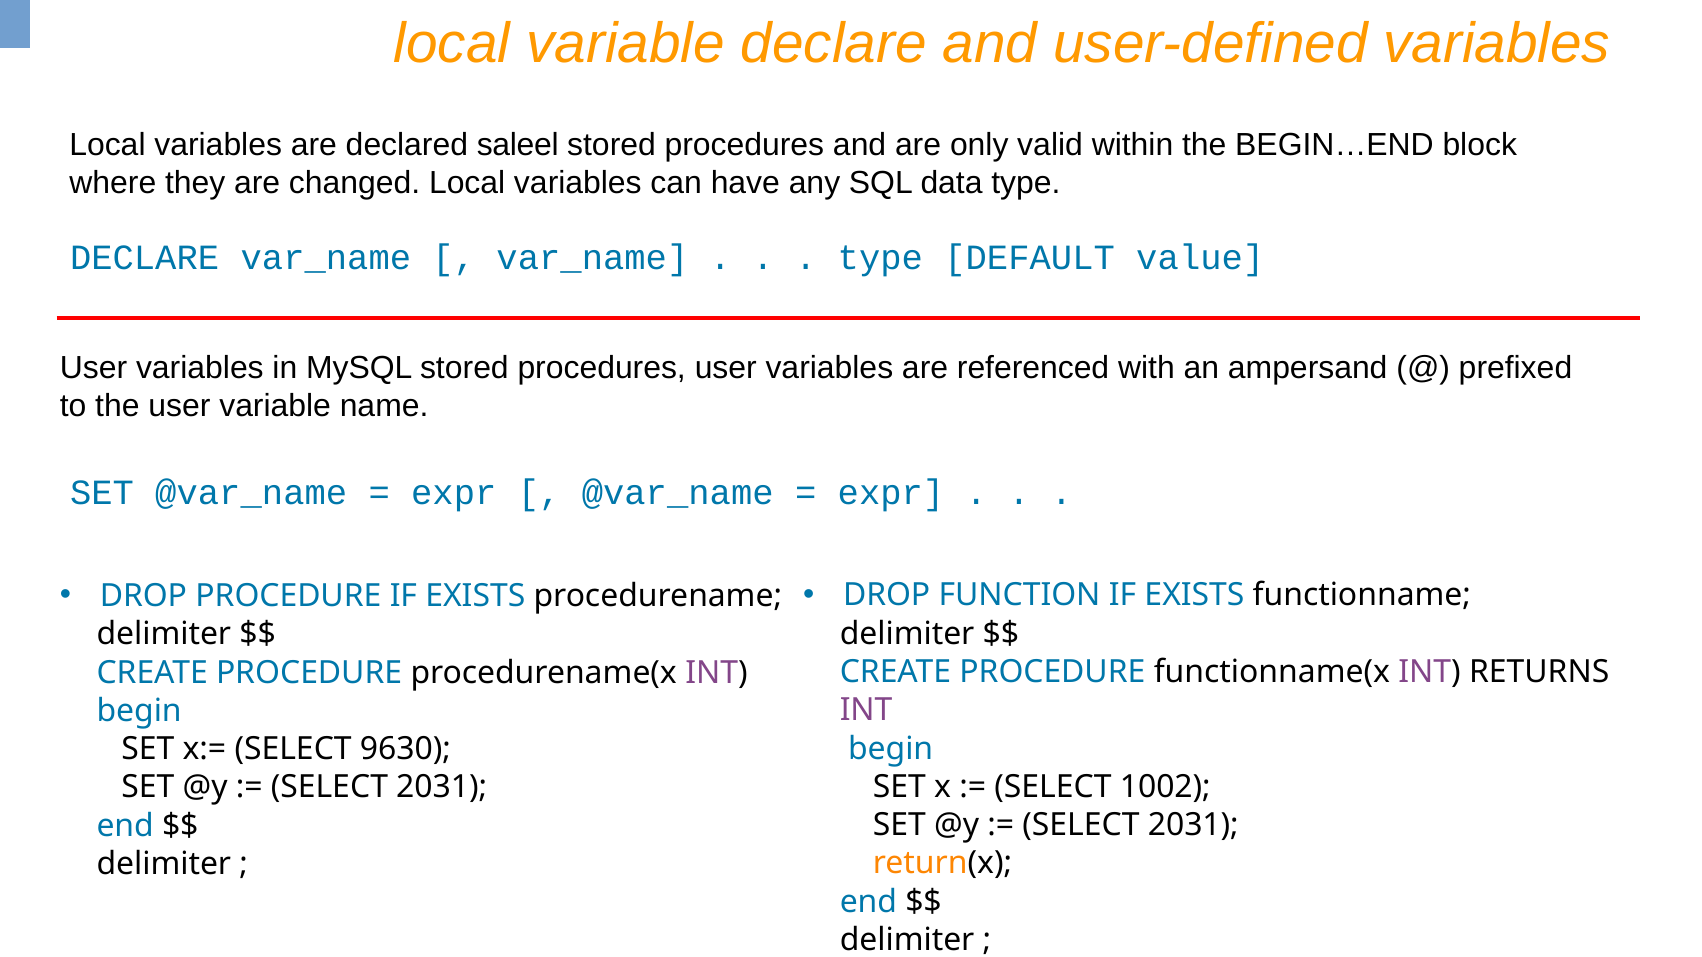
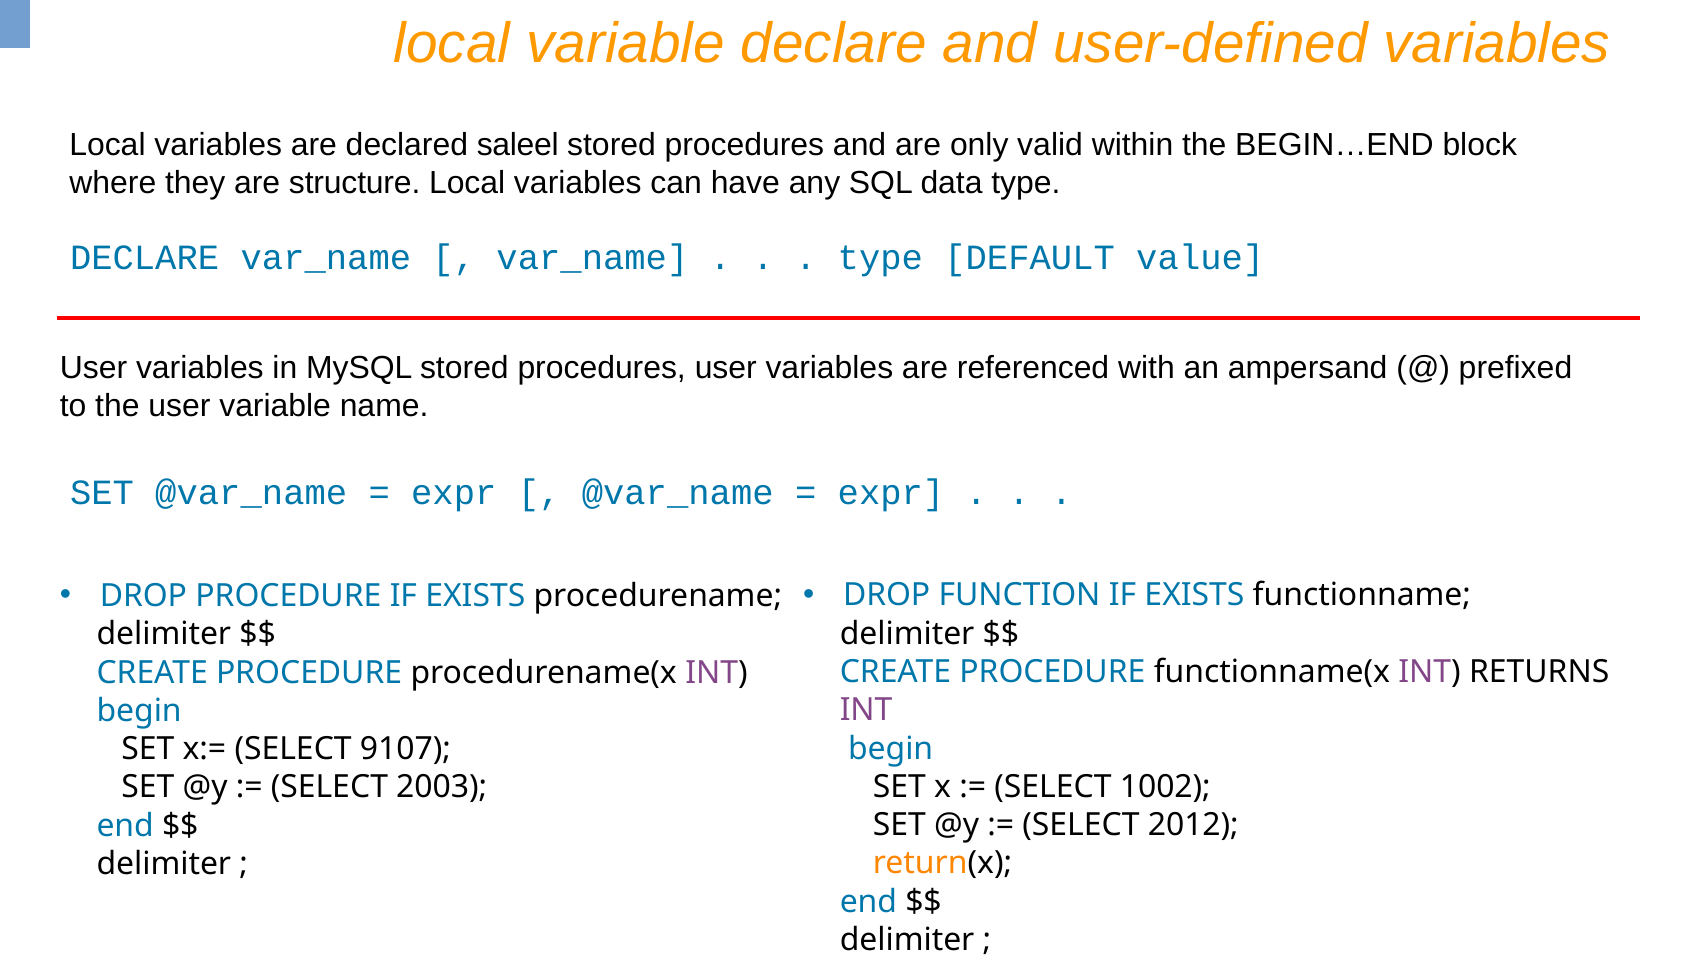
changed: changed -> structure
9630: 9630 -> 9107
2031 at (442, 788): 2031 -> 2003
2031 at (1193, 825): 2031 -> 2012
